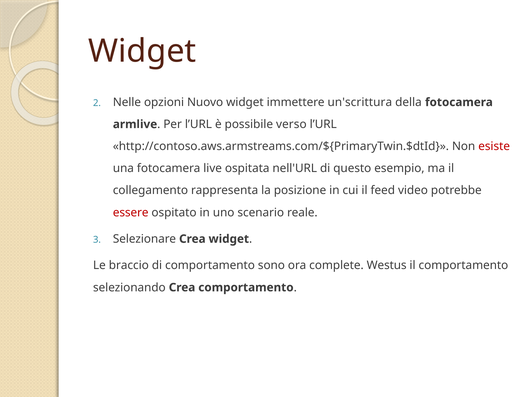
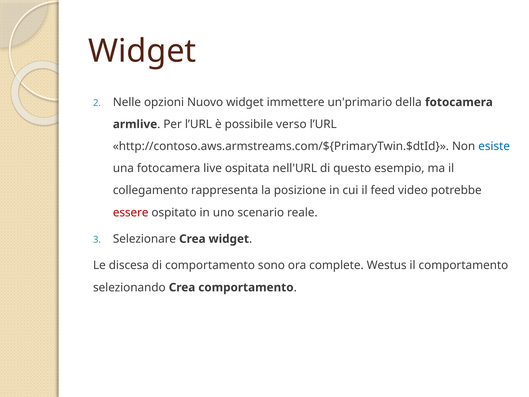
un'scrittura: un'scrittura -> un'primario
esiste colour: red -> blue
braccio: braccio -> discesa
